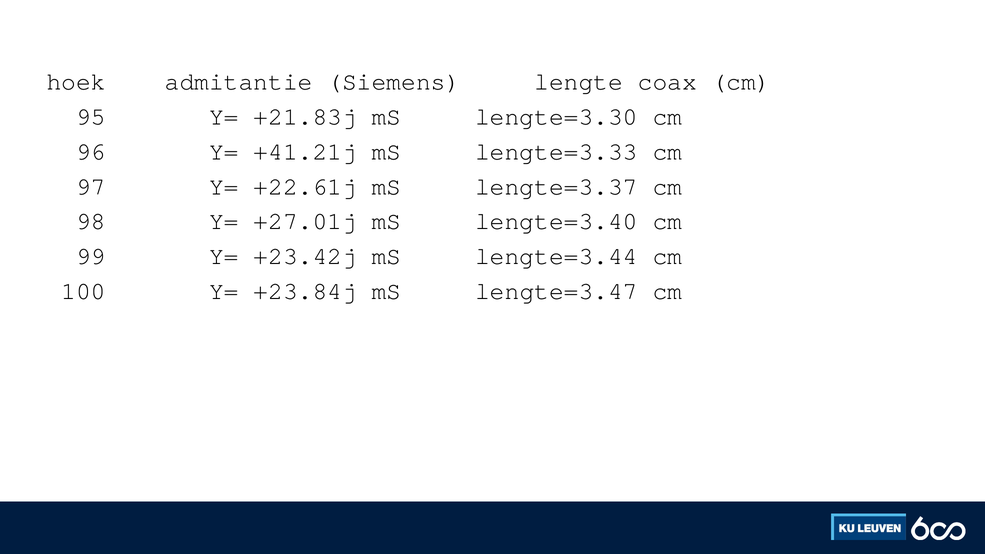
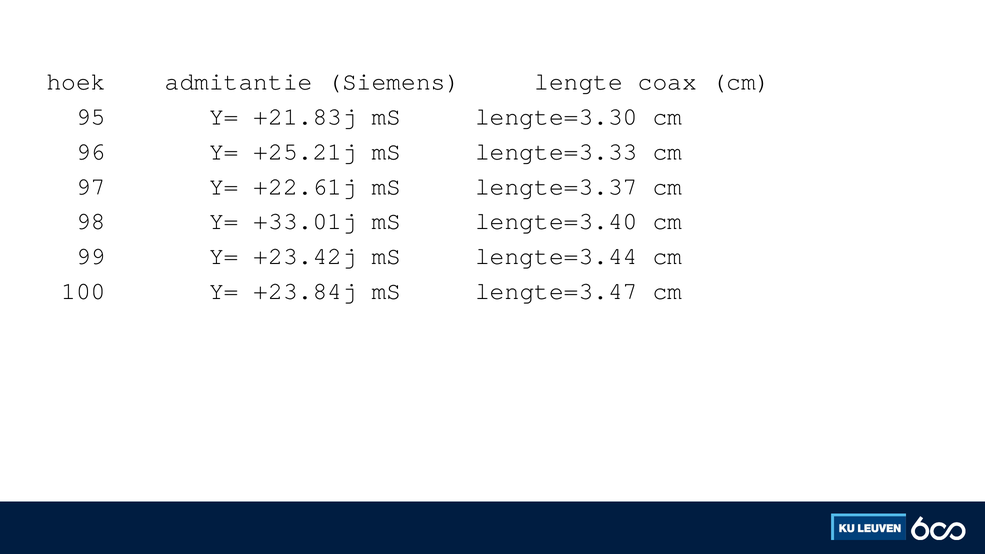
+41.21j: +41.21j -> +25.21j
+27.01j: +27.01j -> +33.01j
